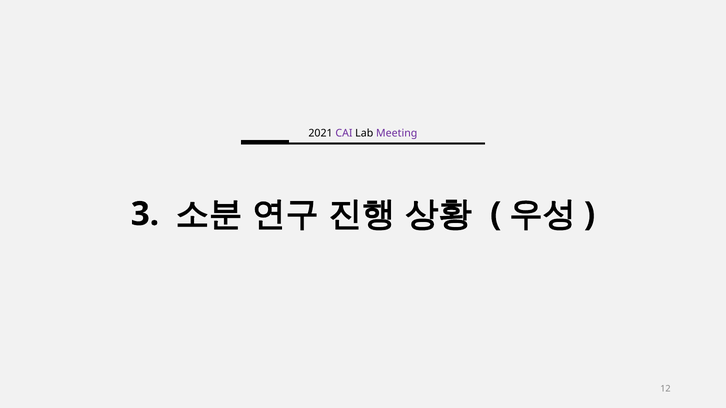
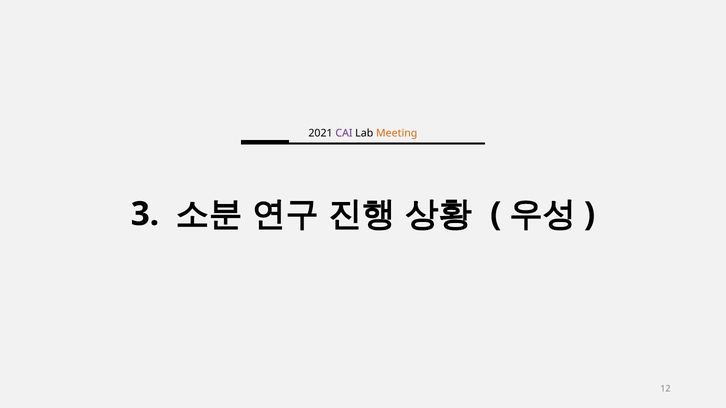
Meeting colour: purple -> orange
